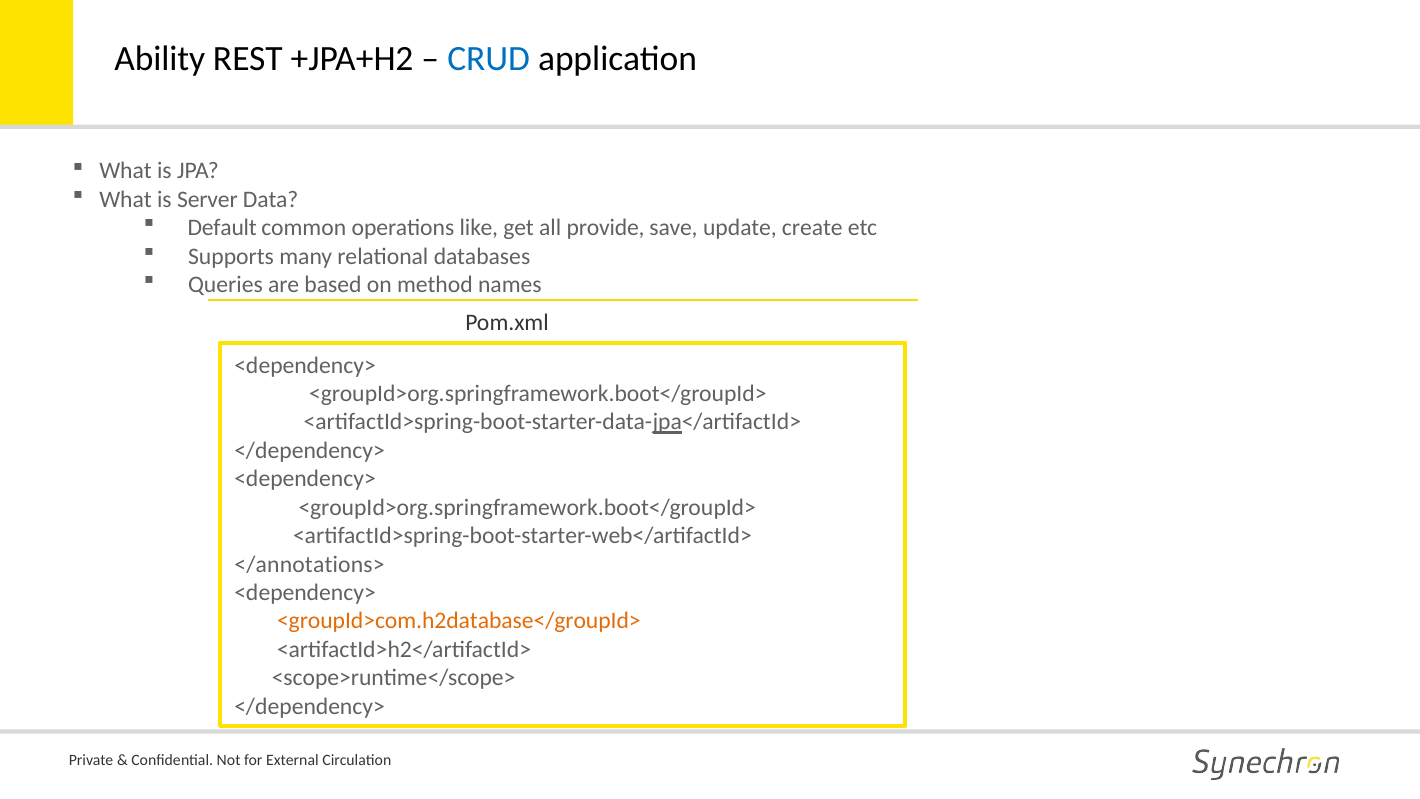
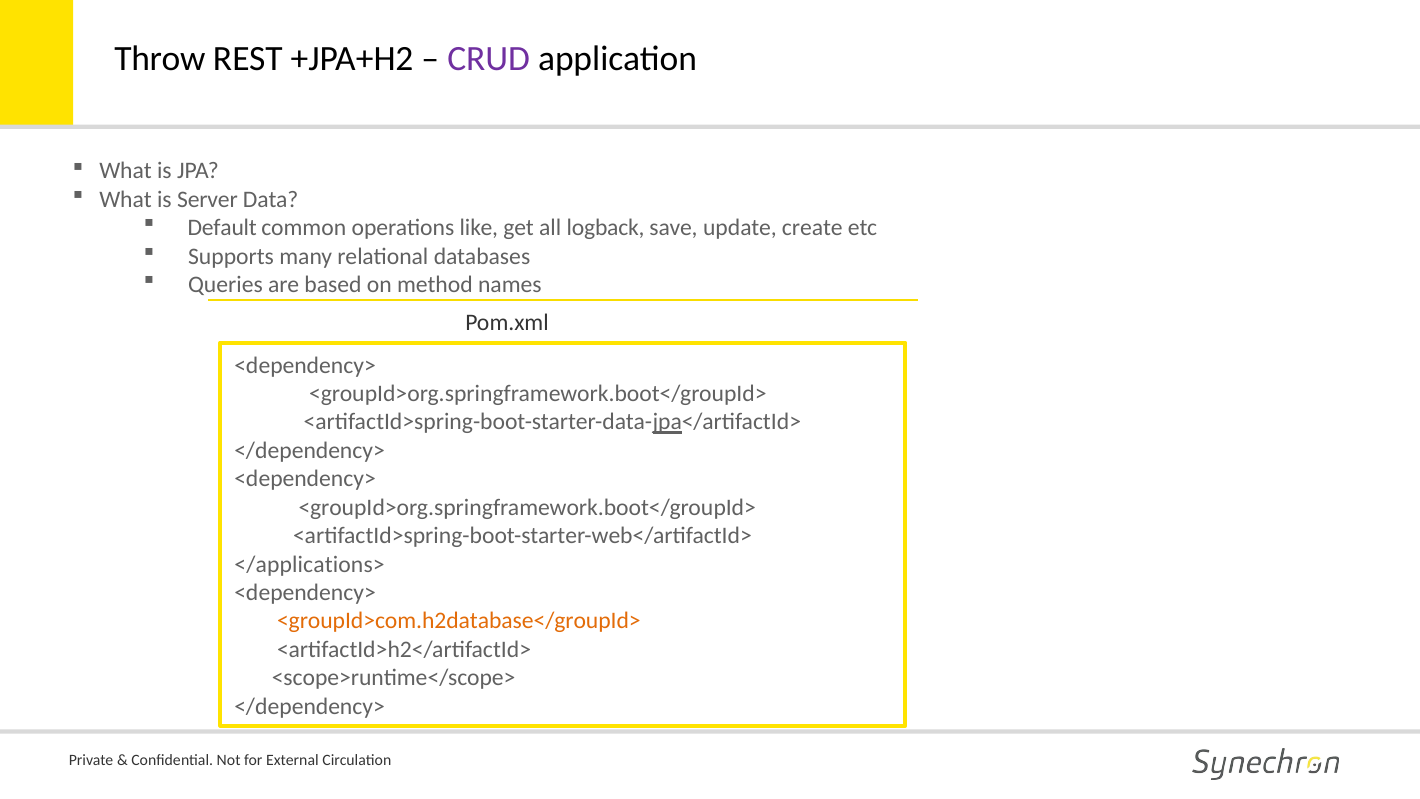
Ability: Ability -> Throw
CRUD colour: blue -> purple
provide: provide -> logback
</annotations>: </annotations> -> </applications>
